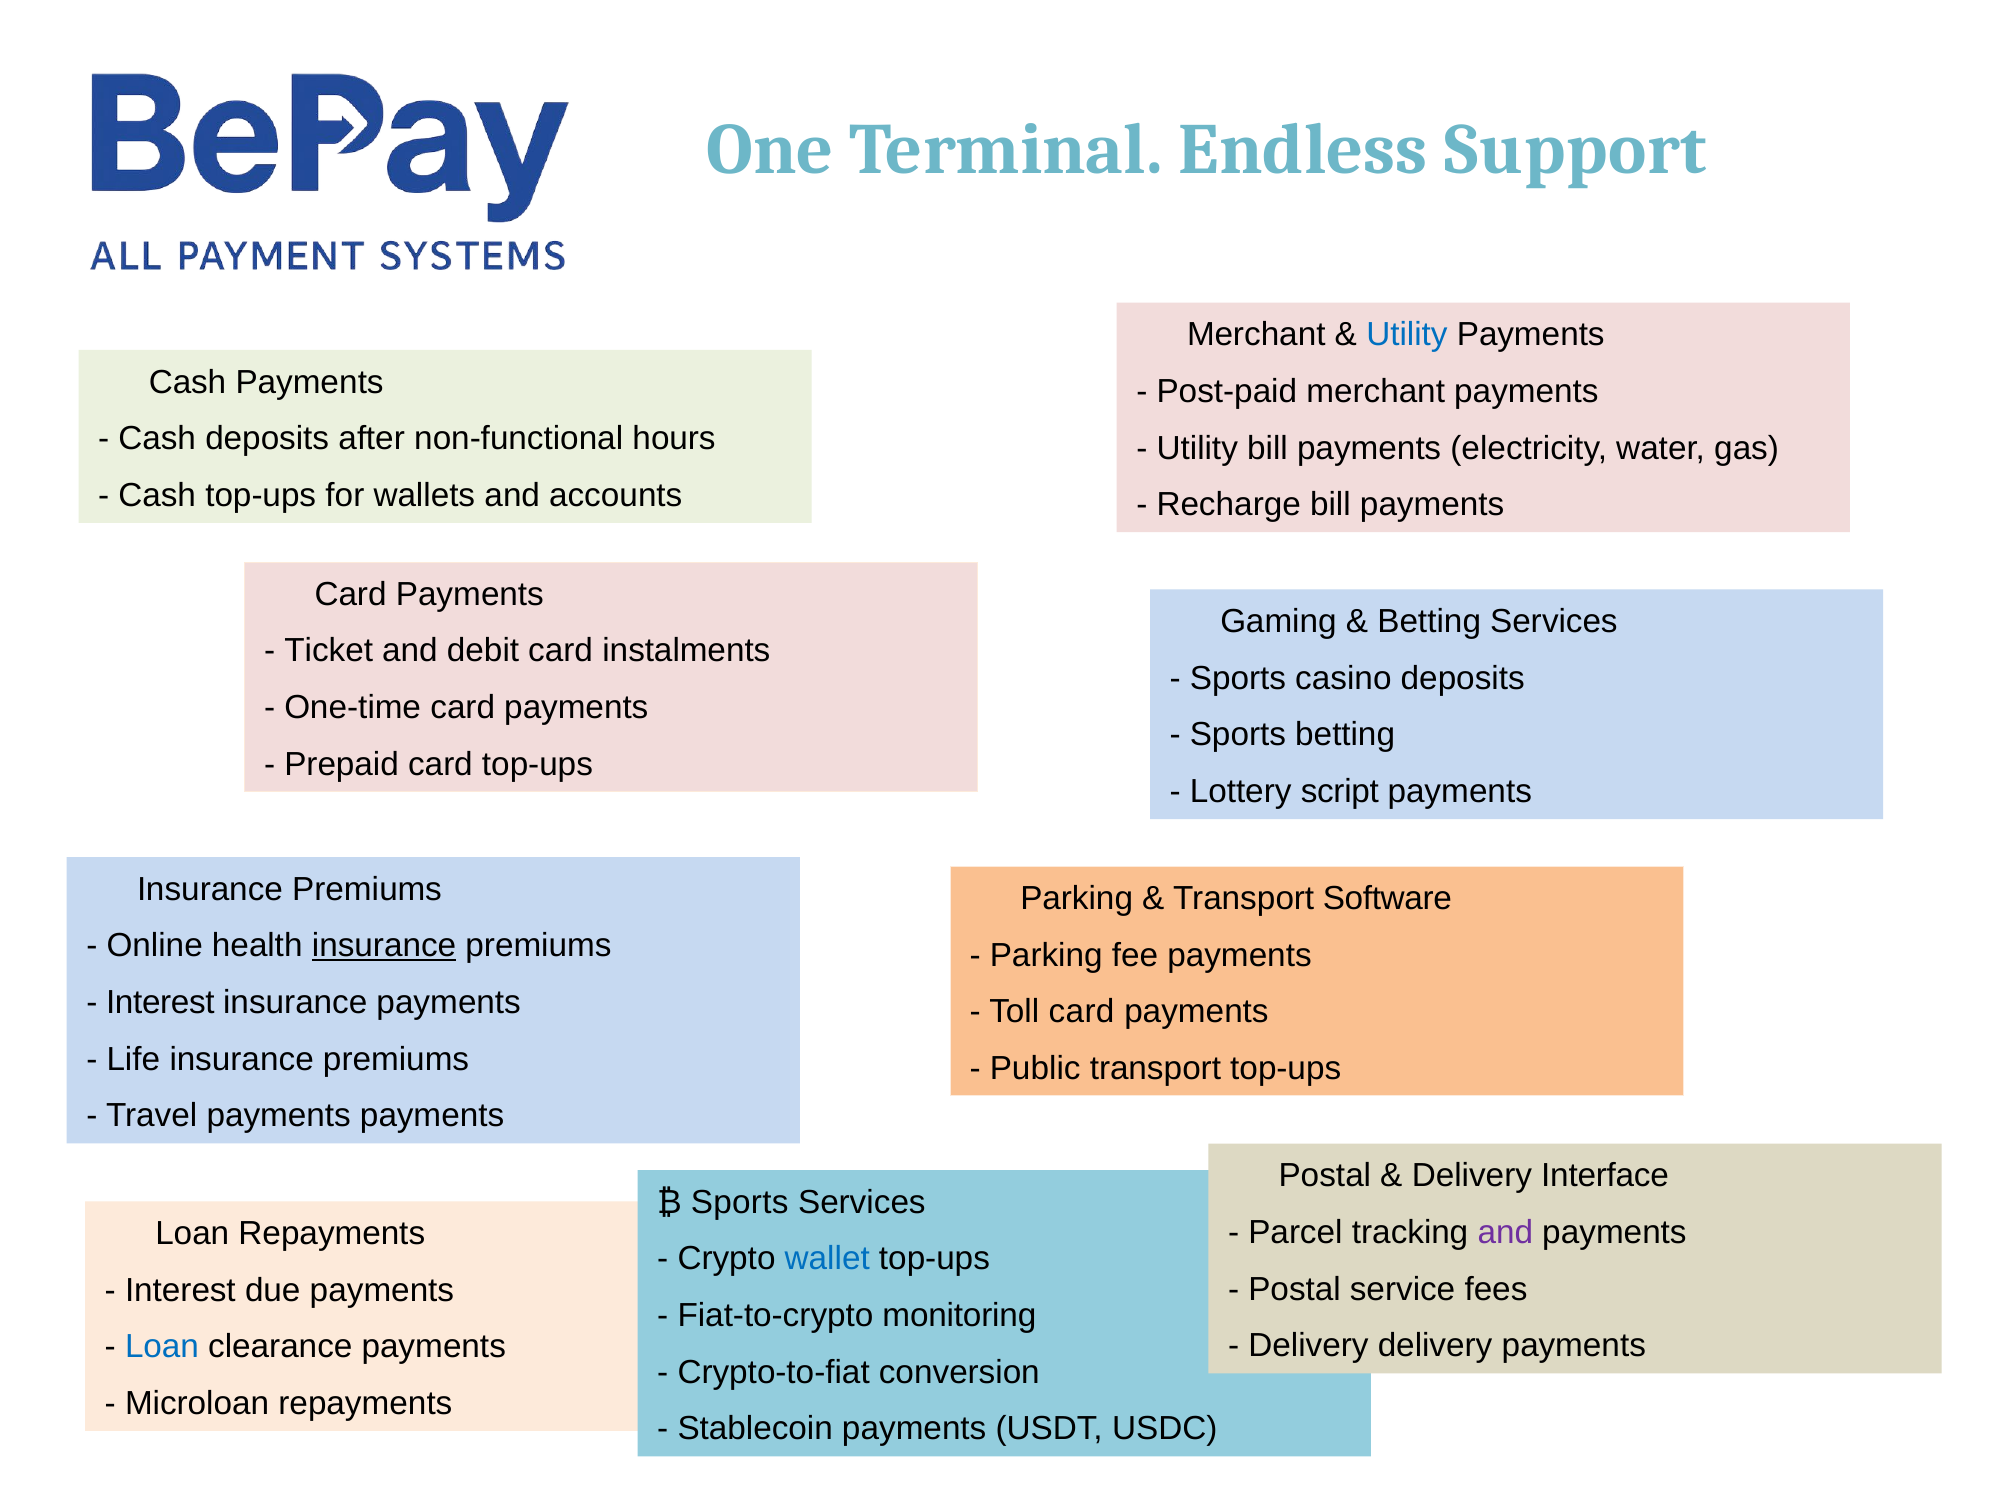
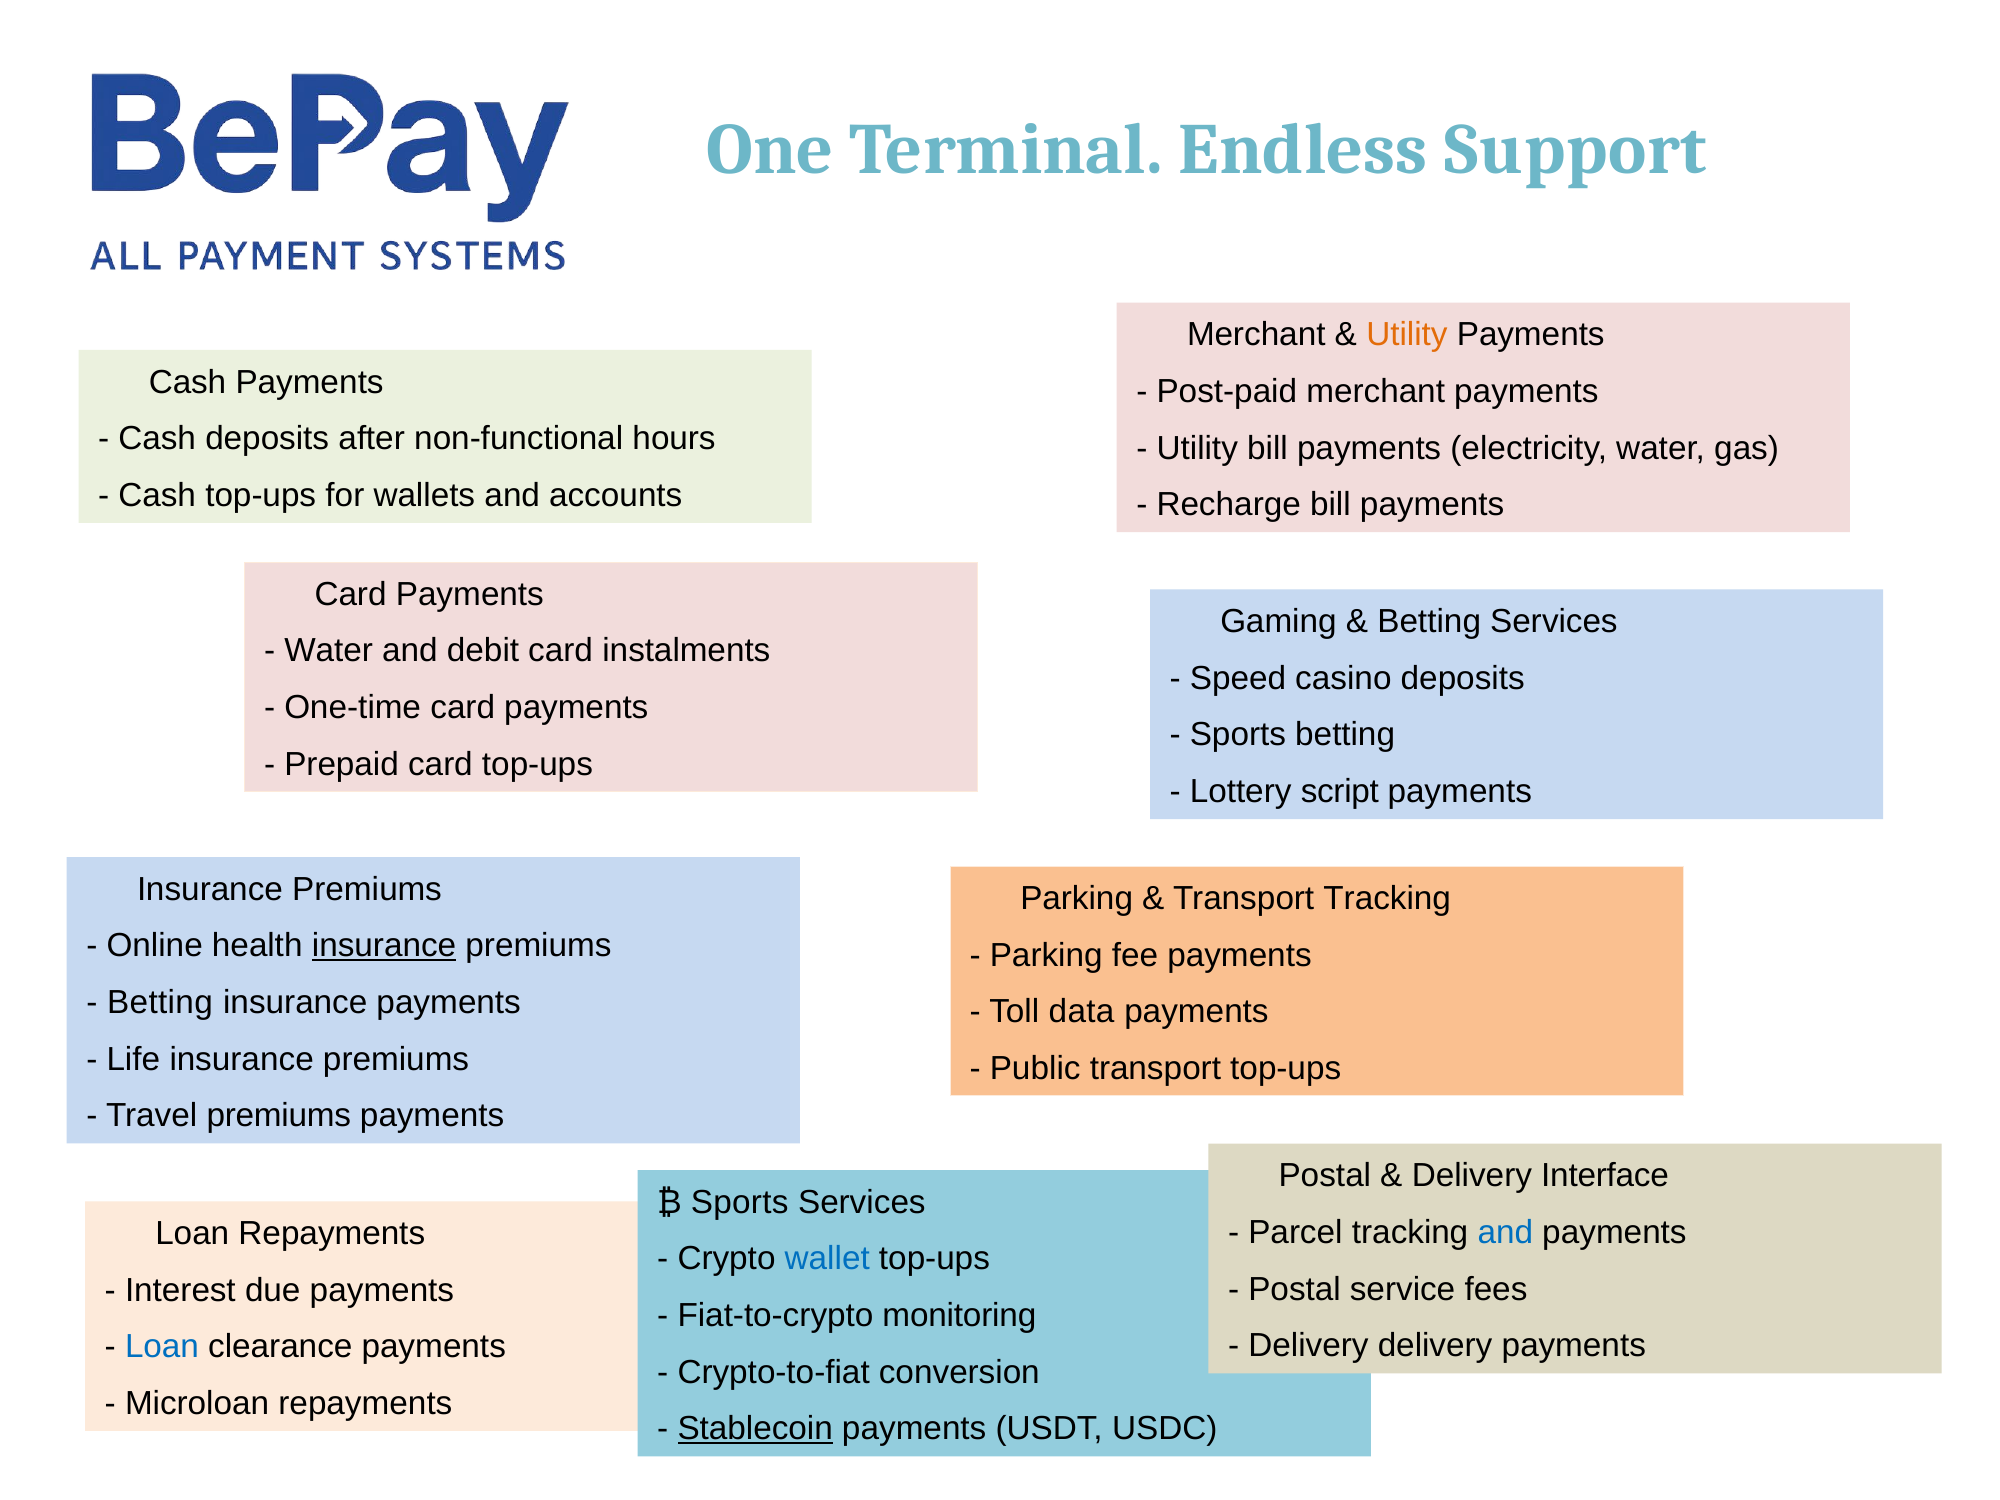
Utility at (1407, 335) colour: blue -> orange
Ticket at (329, 651): Ticket -> Water
Sports at (1238, 678): Sports -> Speed
Transport Software: Software -> Tracking
Interest at (160, 1003): Interest -> Betting
Toll card: card -> data
Travel payments: payments -> premiums
and at (1505, 1233) colour: purple -> blue
Stablecoin underline: none -> present
